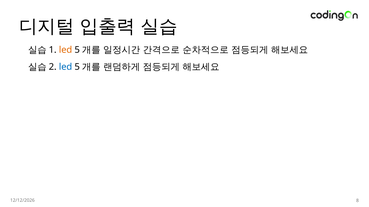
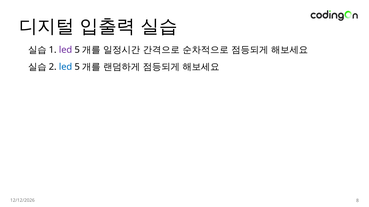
led at (66, 50) colour: orange -> purple
